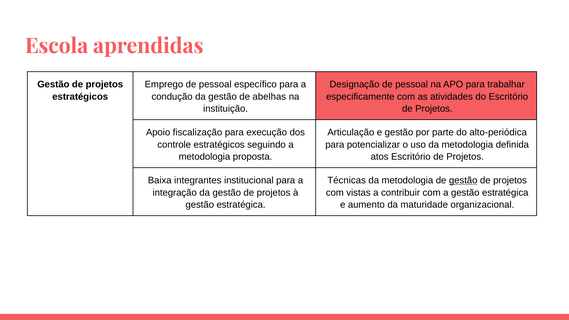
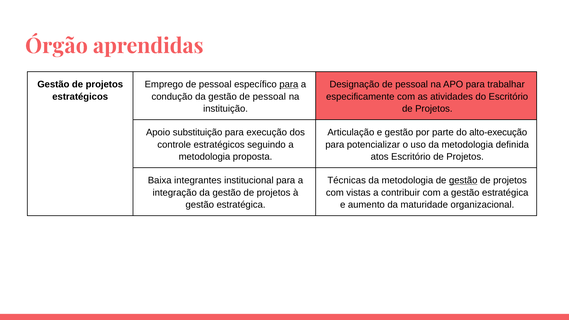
Escola: Escola -> Órgão
para at (289, 84) underline: none -> present
gestão de abelhas: abelhas -> pessoal
fiscalização: fiscalização -> substituição
alto-periódica: alto-periódica -> alto-execução
